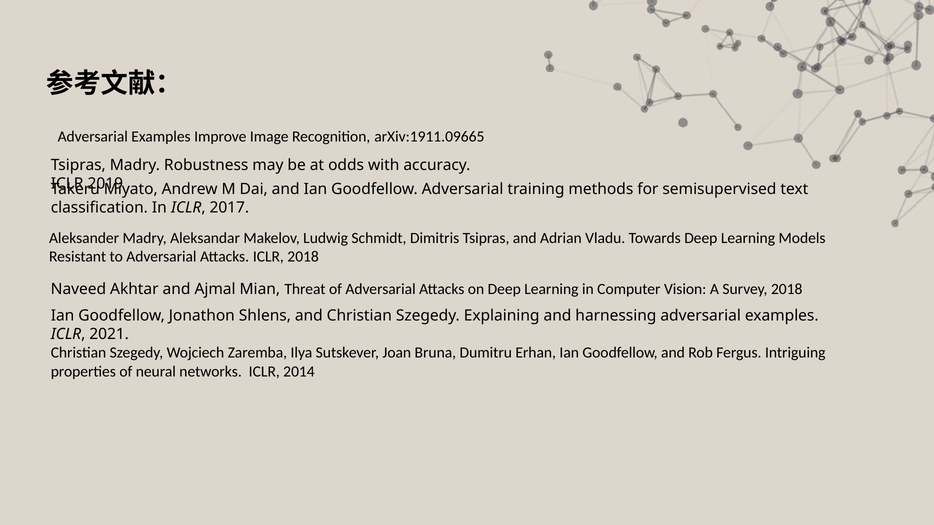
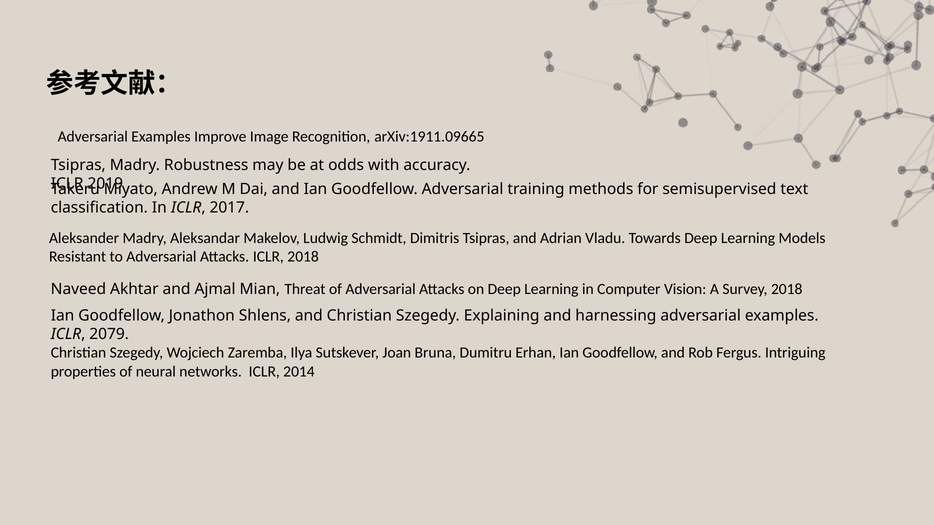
2021: 2021 -> 2079
